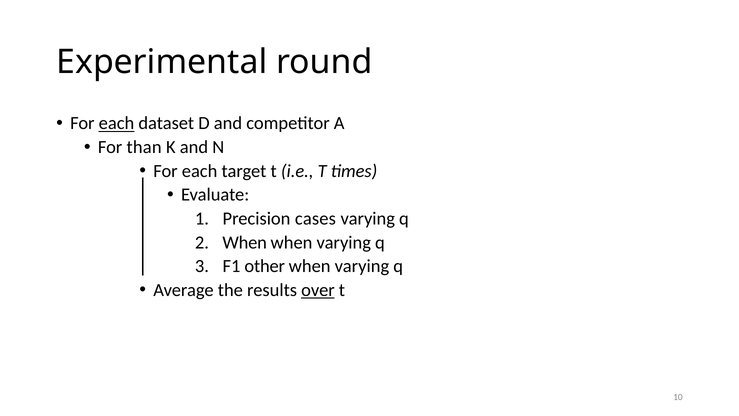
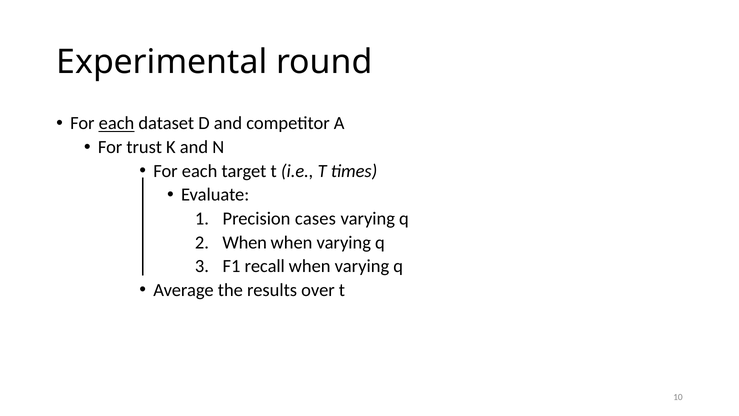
than: than -> trust
other: other -> recall
over underline: present -> none
